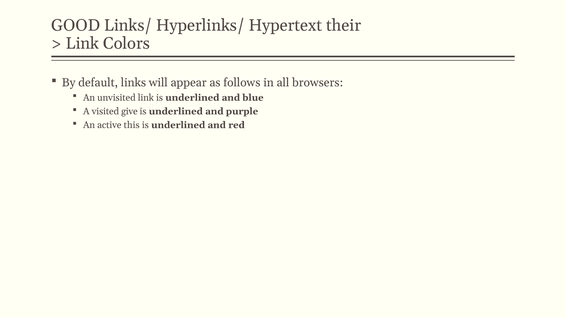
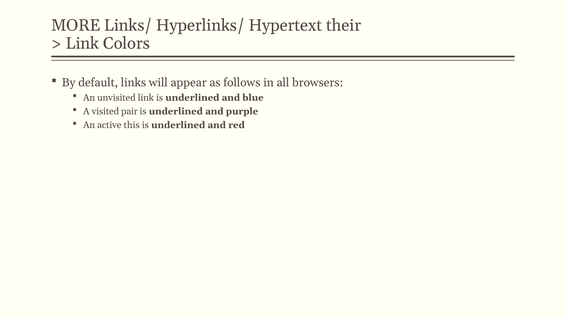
GOOD: GOOD -> MORE
give: give -> pair
